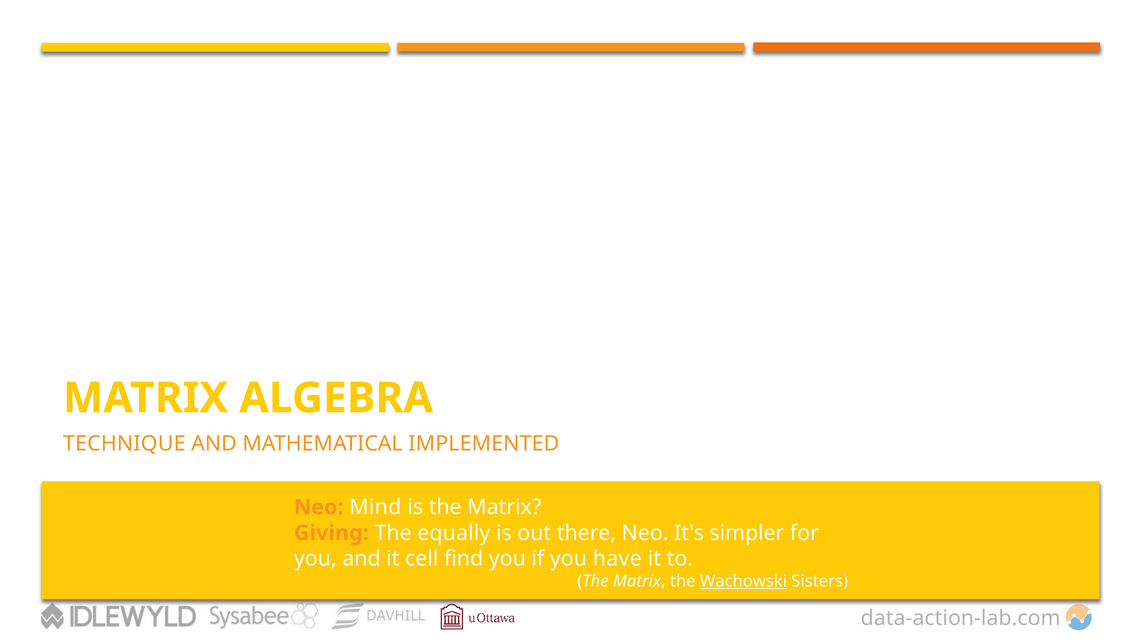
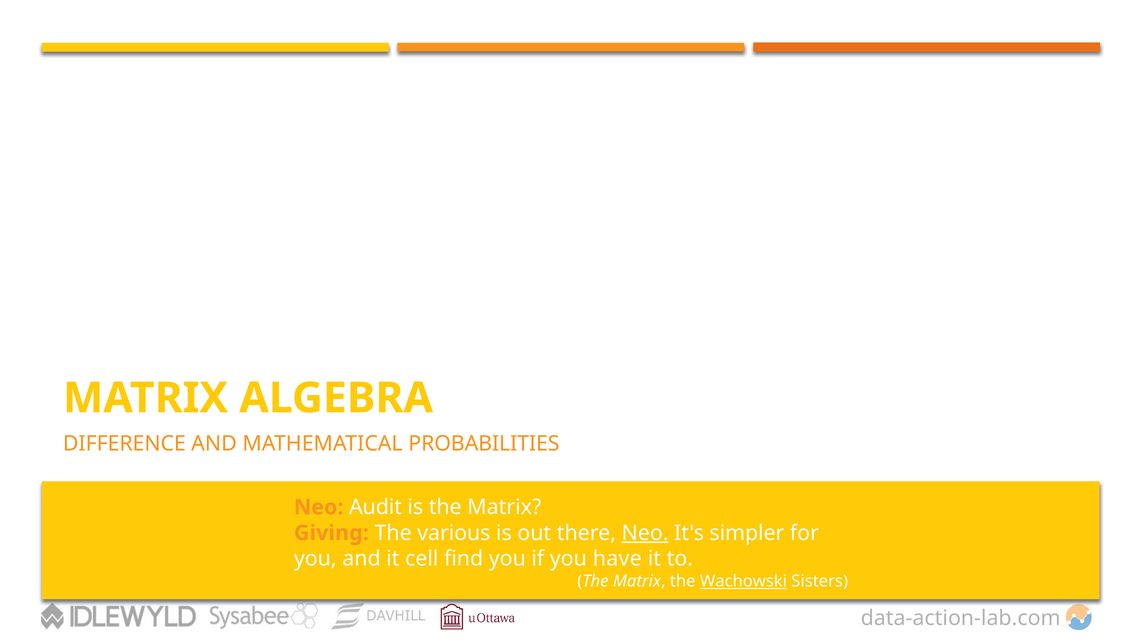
TECHNIQUE: TECHNIQUE -> DIFFERENCE
IMPLEMENTED: IMPLEMENTED -> PROBABILITIES
Mind: Mind -> Audit
equally: equally -> various
Neo at (645, 533) underline: none -> present
